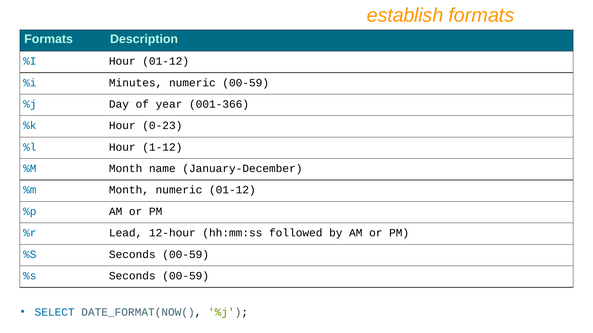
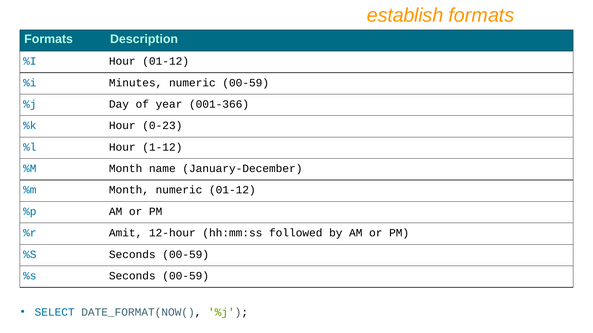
Lead: Lead -> Amit
